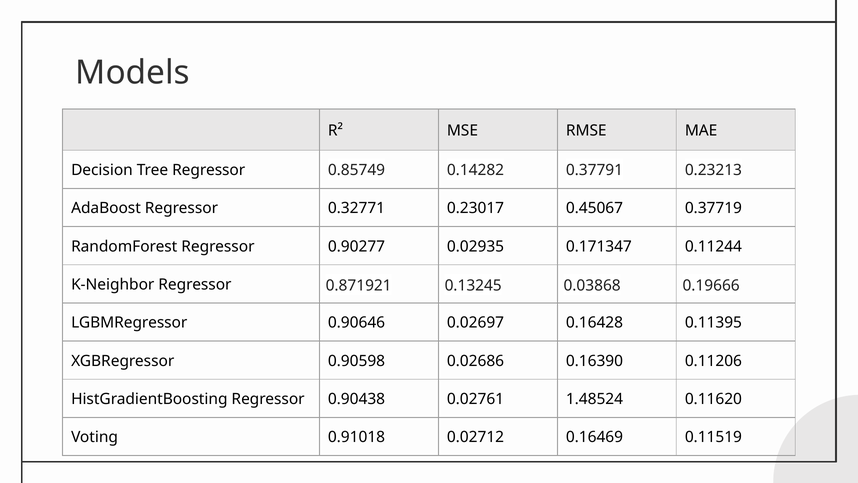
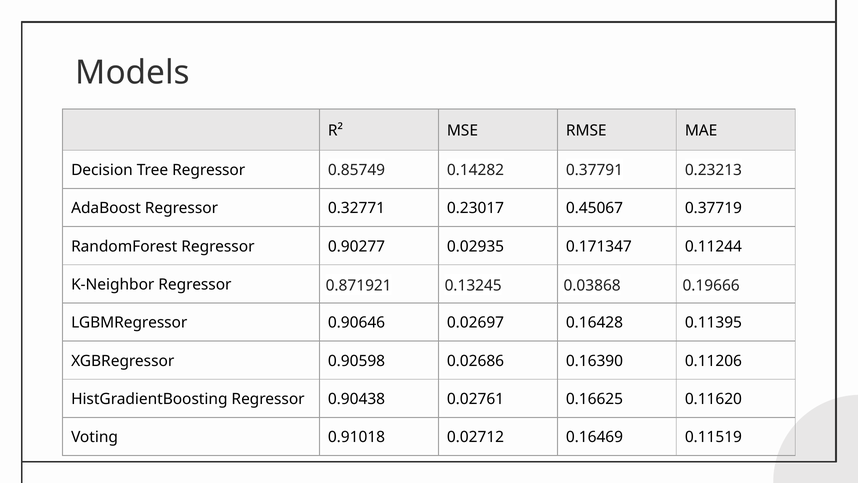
1.48524: 1.48524 -> 0.16625
